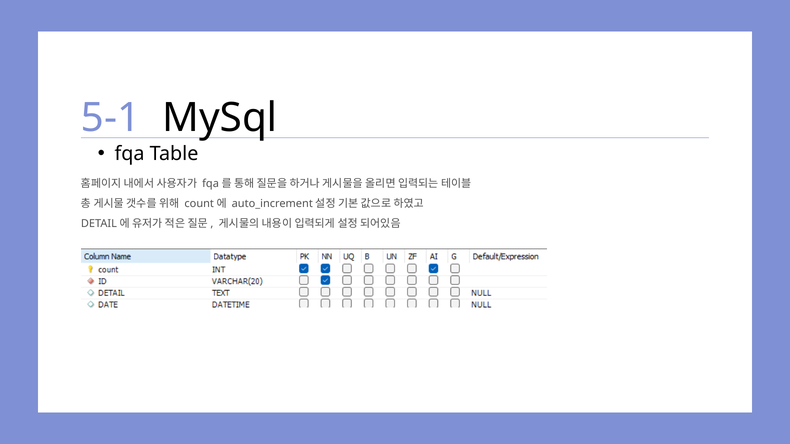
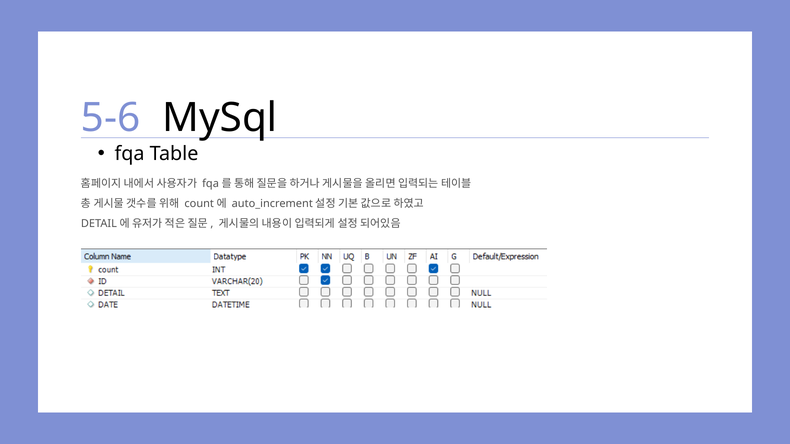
5-1: 5-1 -> 5-6
